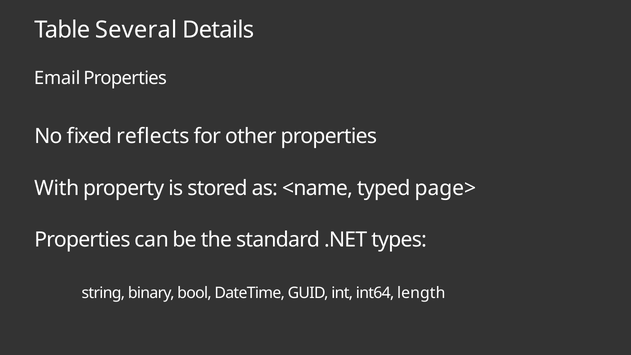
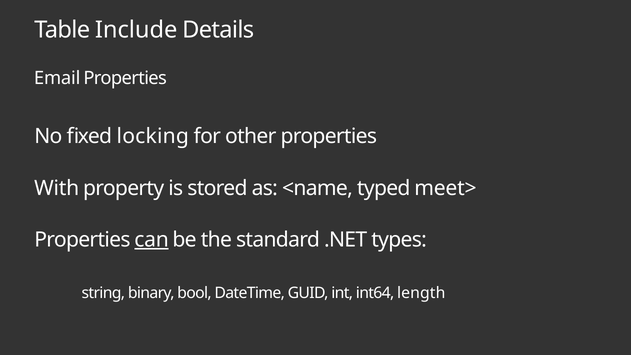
Several: Several -> Include
reflects: reflects -> locking
page>: page> -> meet>
can underline: none -> present
